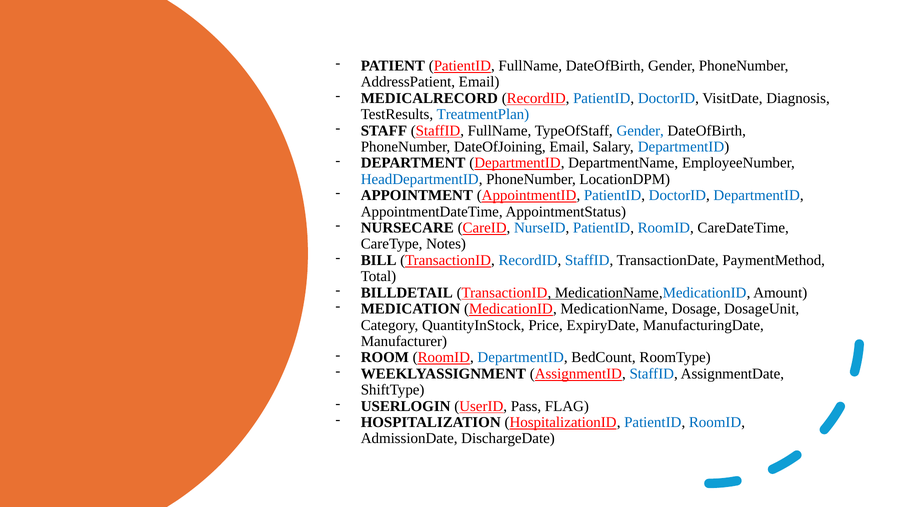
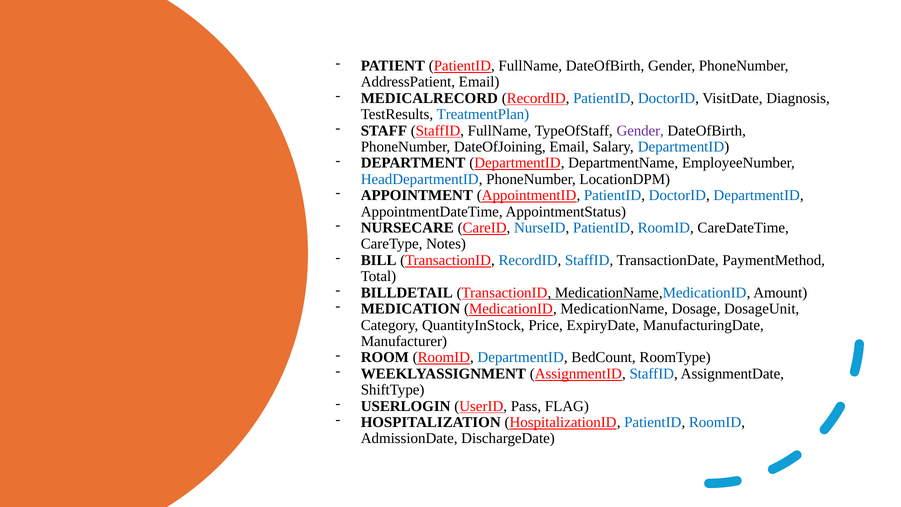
Gender at (640, 131) colour: blue -> purple
